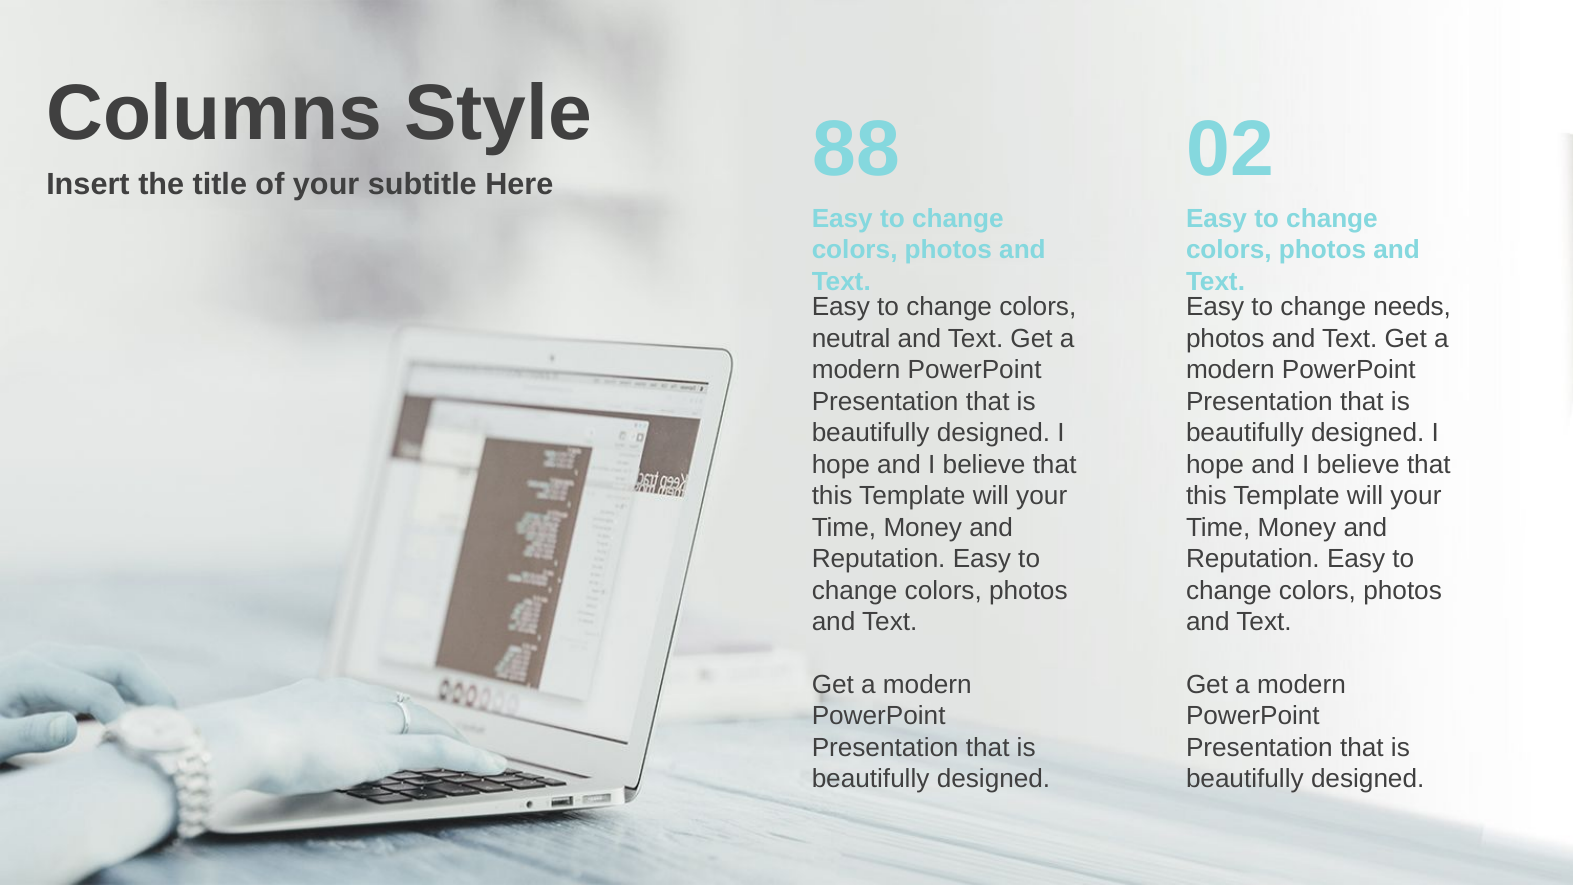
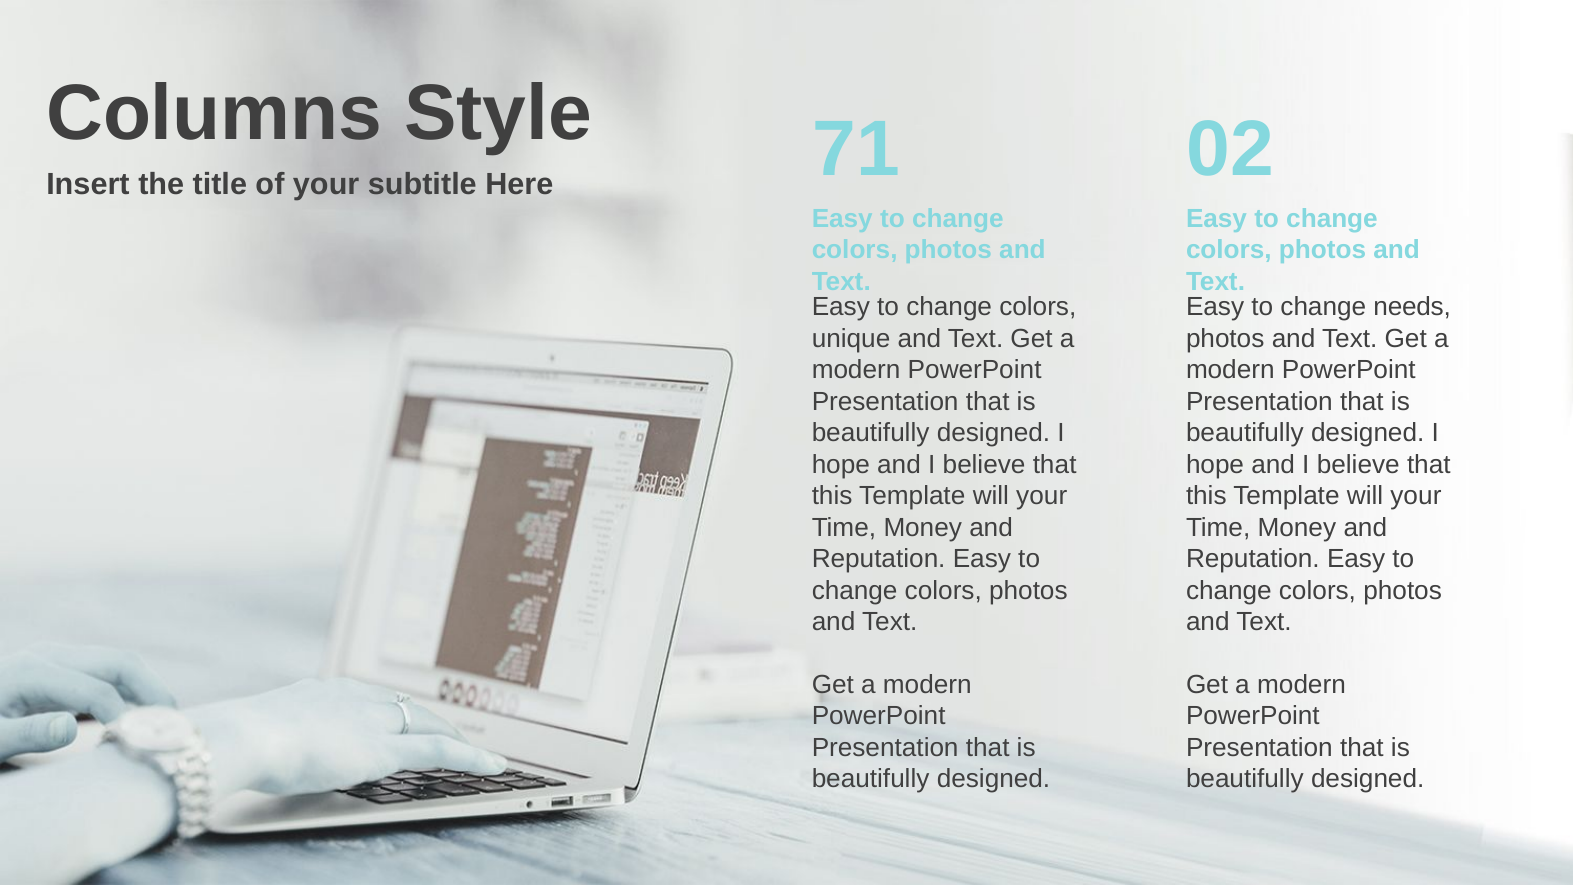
88: 88 -> 71
neutral: neutral -> unique
